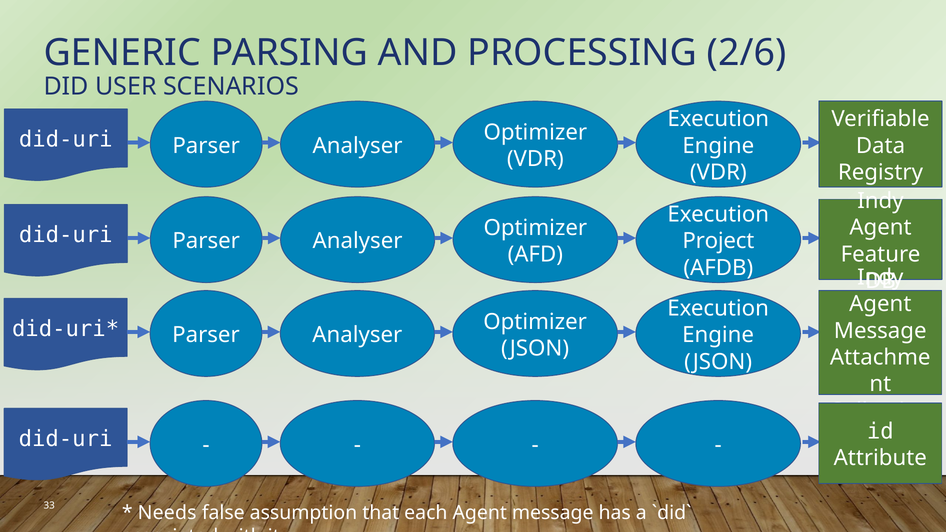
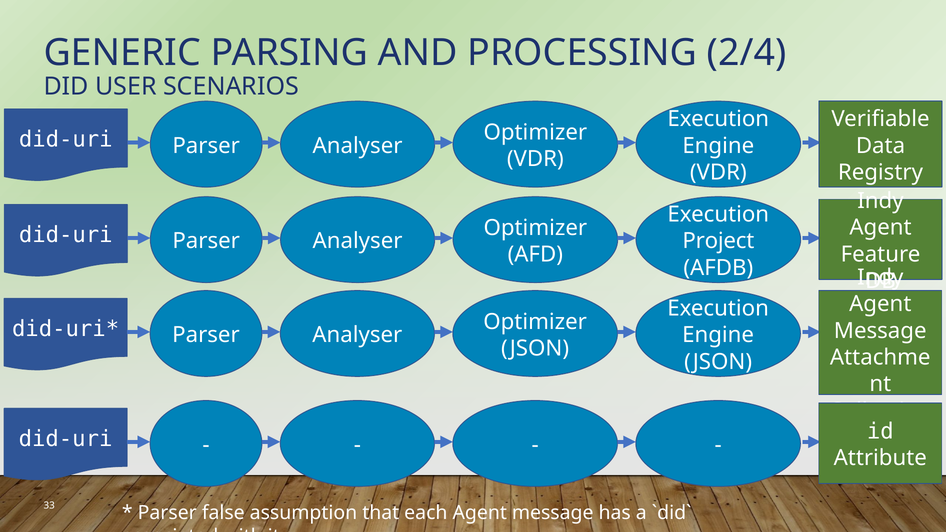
2/6: 2/6 -> 2/4
Needs at (167, 513): Needs -> Parser
